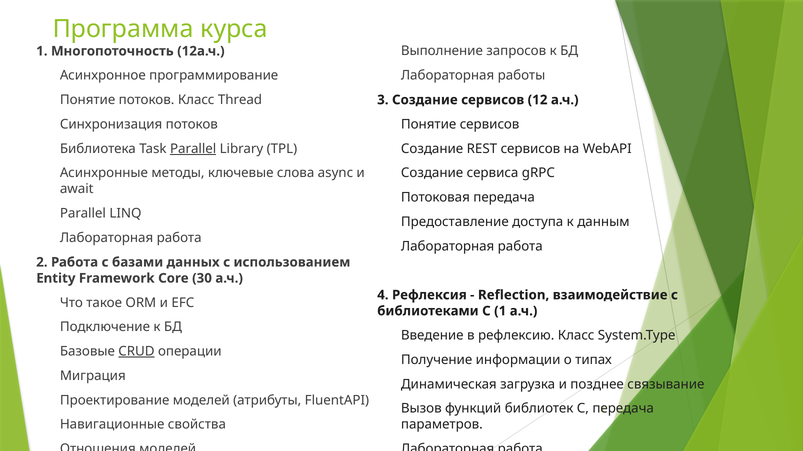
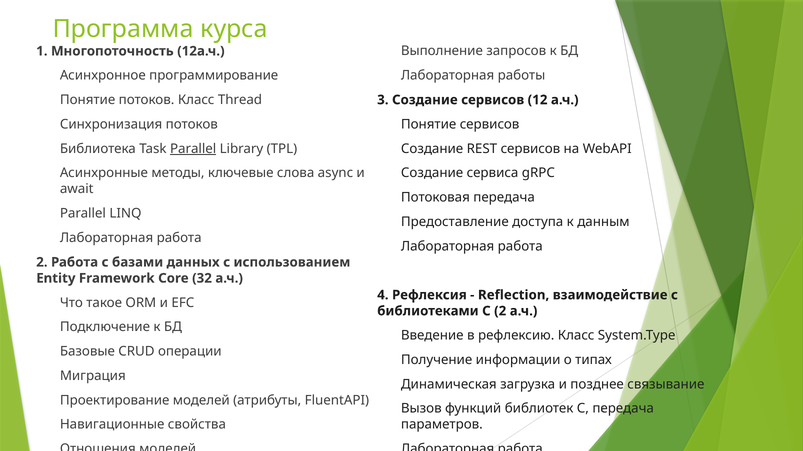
30: 30 -> 32
C 1: 1 -> 2
CRUD underline: present -> none
